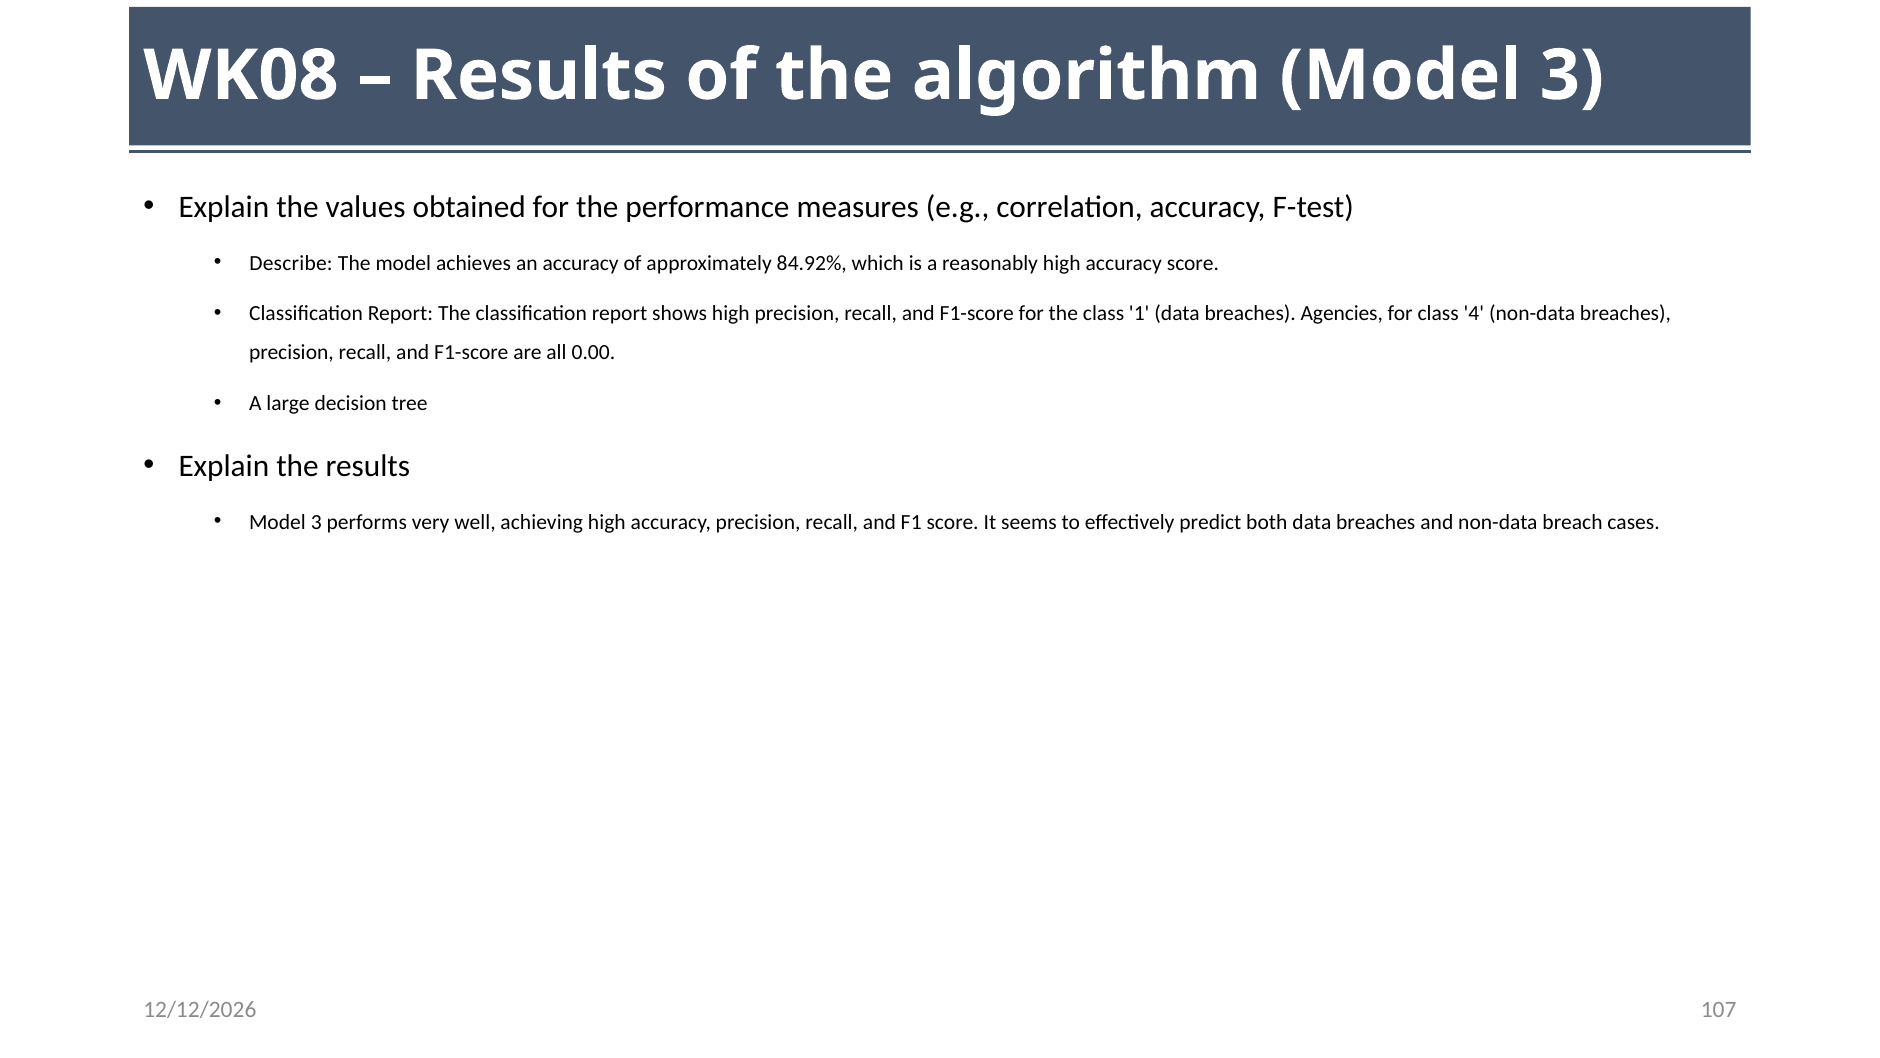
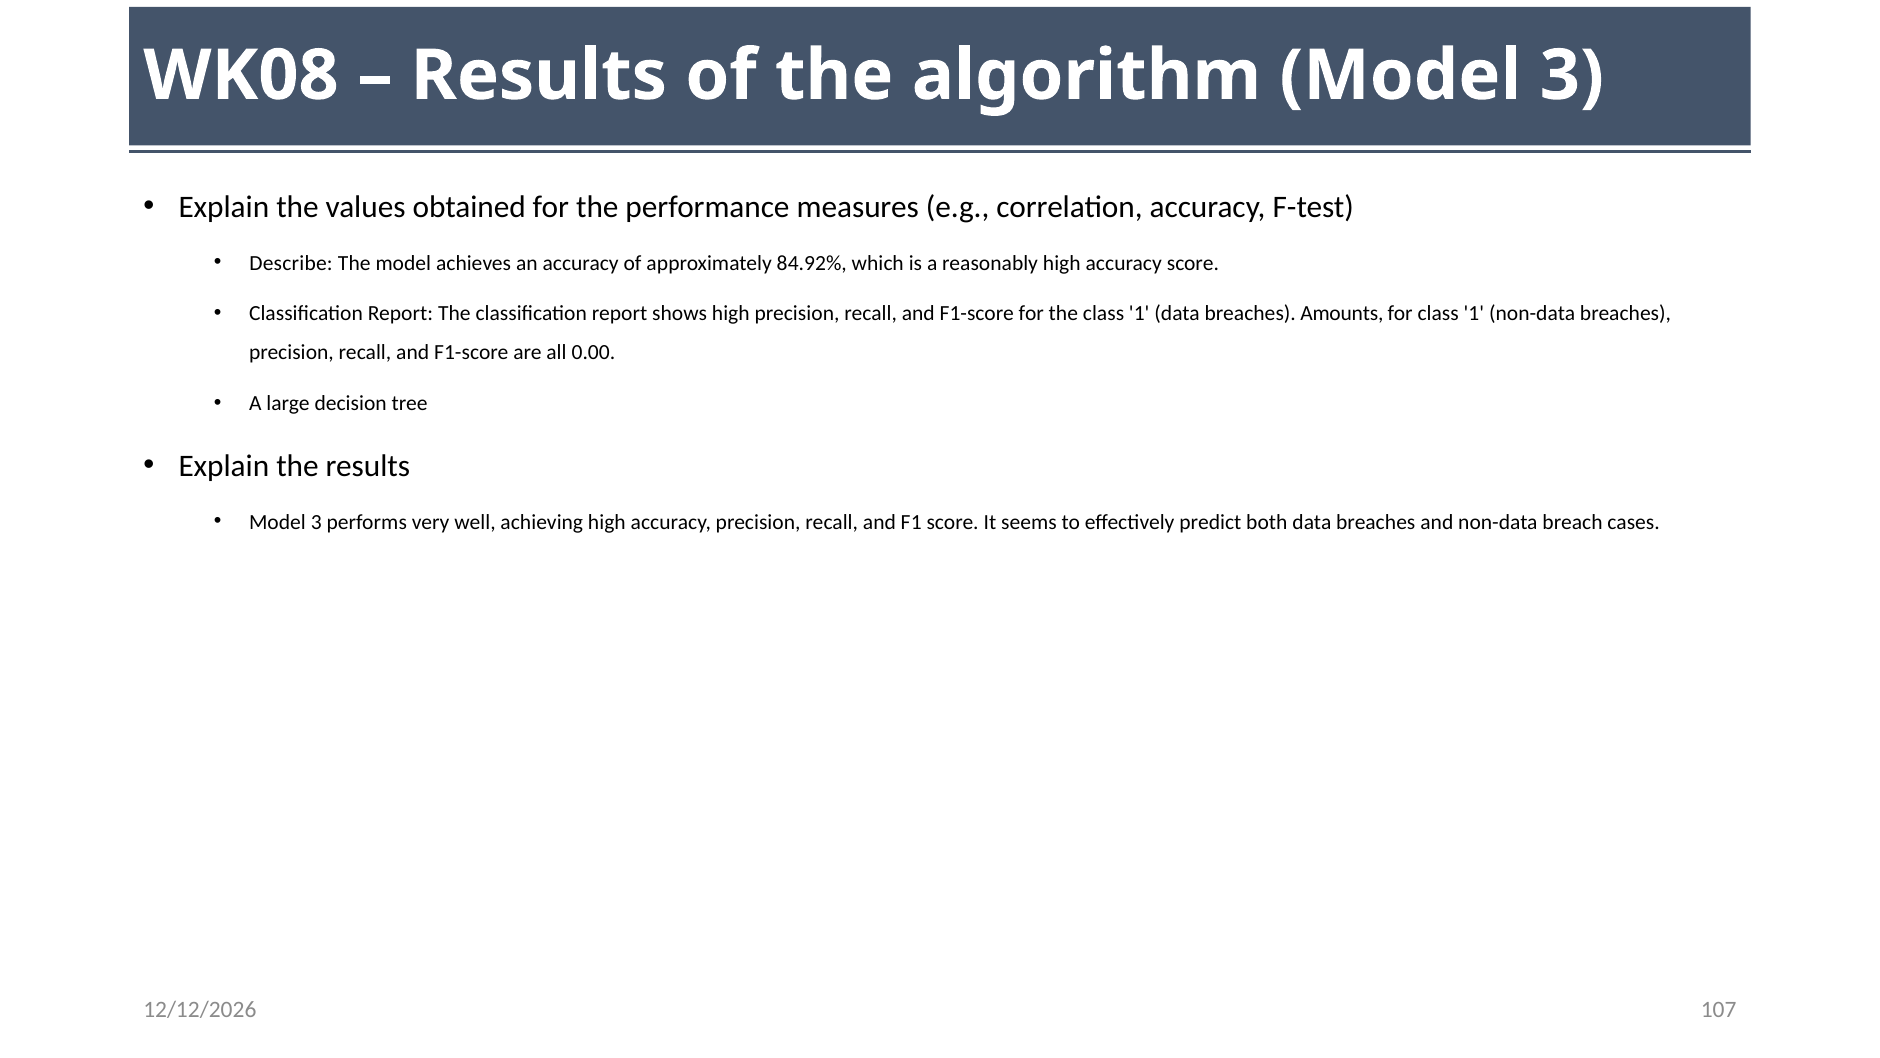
Agencies: Agencies -> Amounts
for class 4: 4 -> 1
